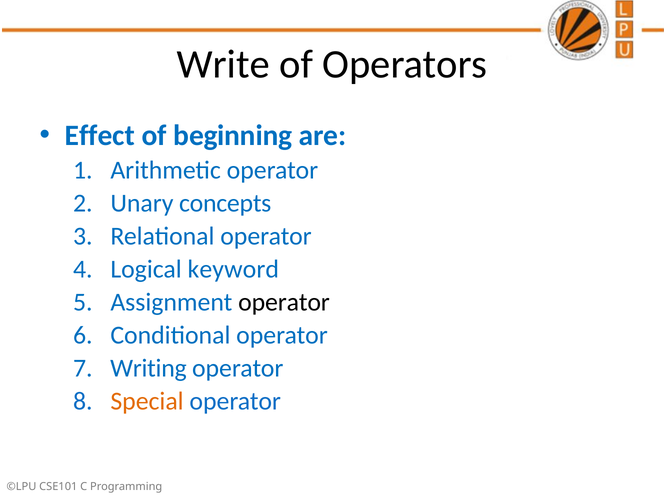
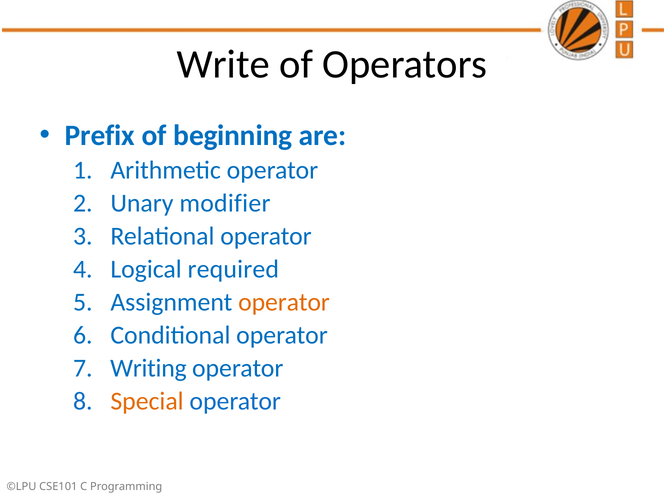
Effect: Effect -> Prefix
concepts: concepts -> modifier
keyword: keyword -> required
operator at (284, 302) colour: black -> orange
